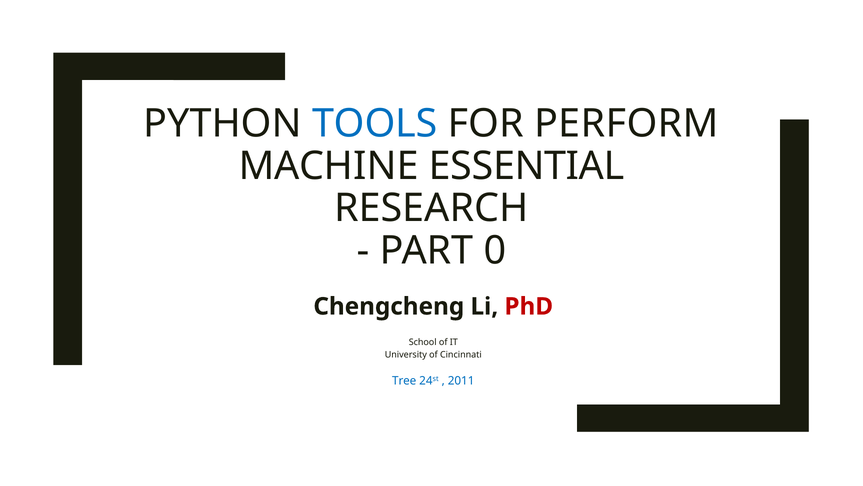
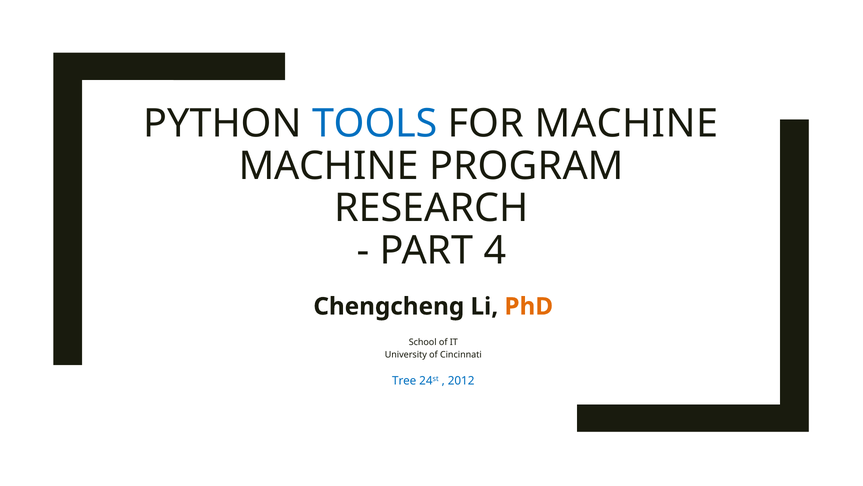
FOR PERFORM: PERFORM -> MACHINE
ESSENTIAL: ESSENTIAL -> PROGRAM
0: 0 -> 4
PhD colour: red -> orange
2011: 2011 -> 2012
